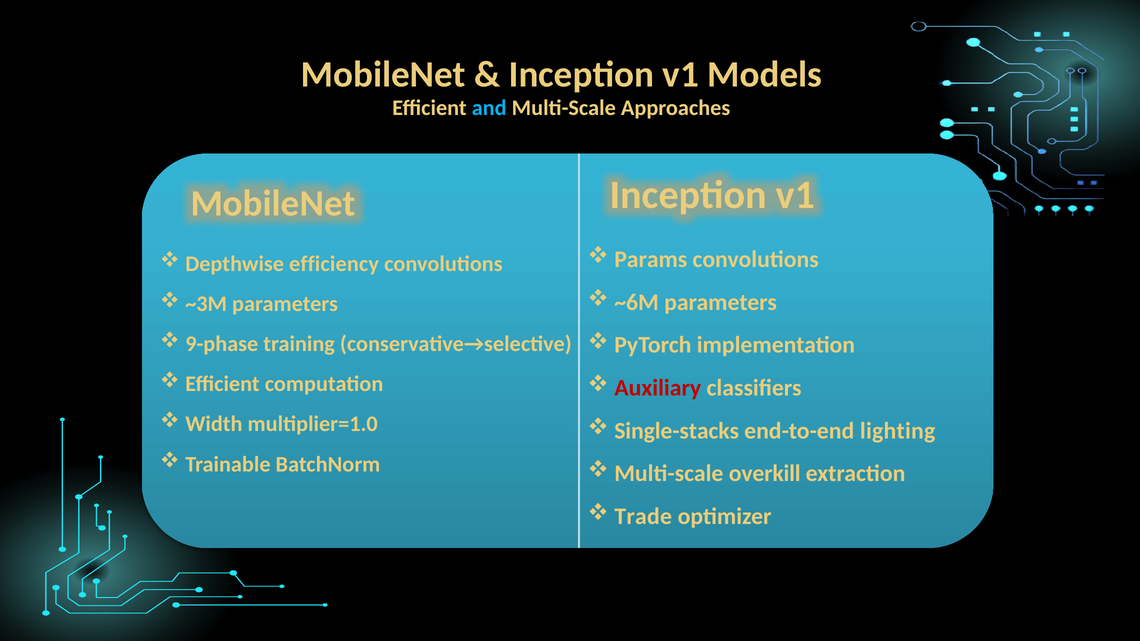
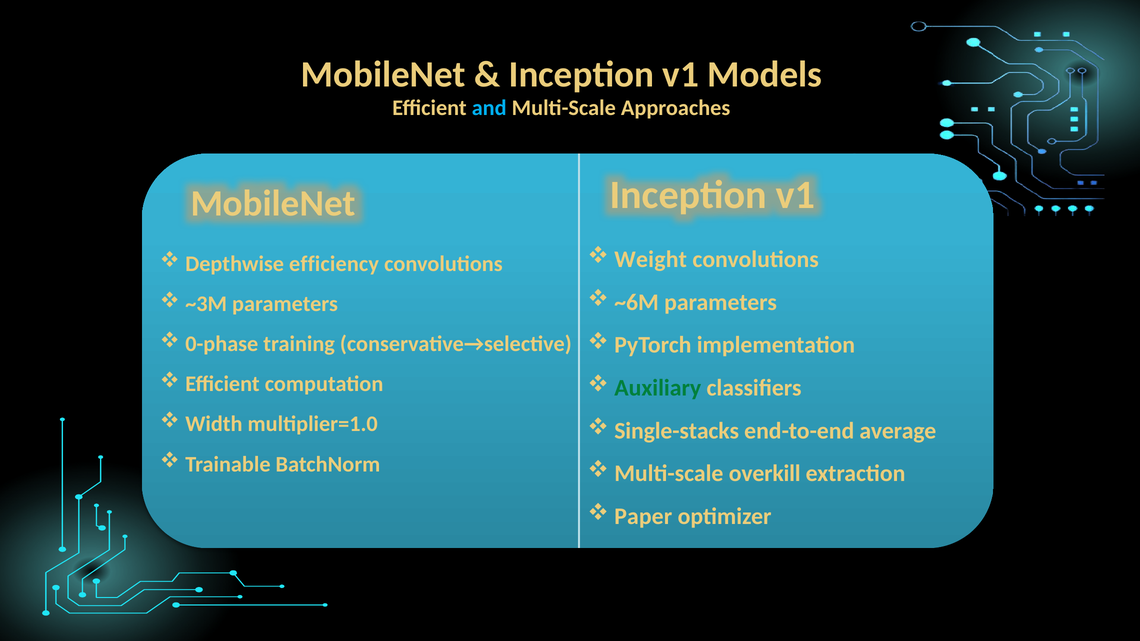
Params: Params -> Weight
9-phase: 9-phase -> 0-phase
Auxiliary colour: red -> green
lighting: lighting -> average
Trade: Trade -> Paper
